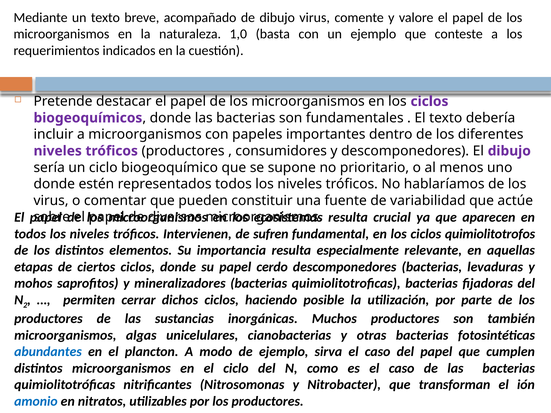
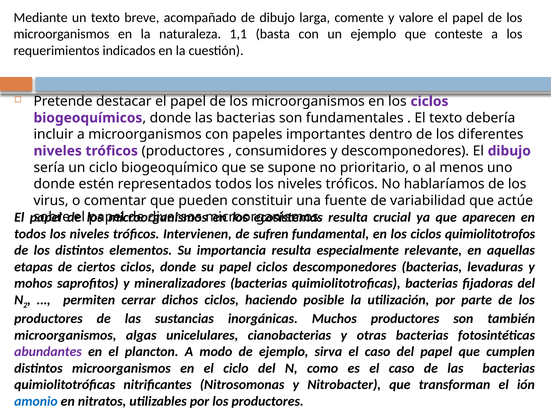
dibujo virus: virus -> larga
1,0: 1,0 -> 1,1
papel cerdo: cerdo -> ciclos
abundantes colour: blue -> purple
